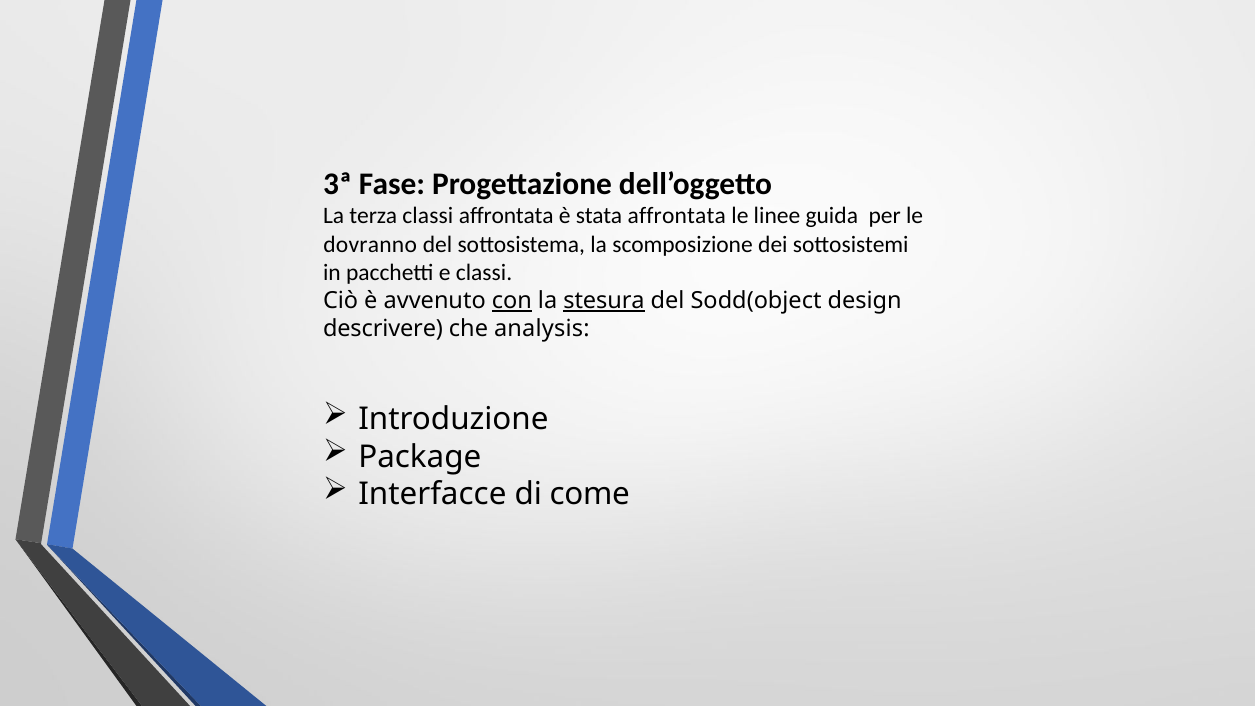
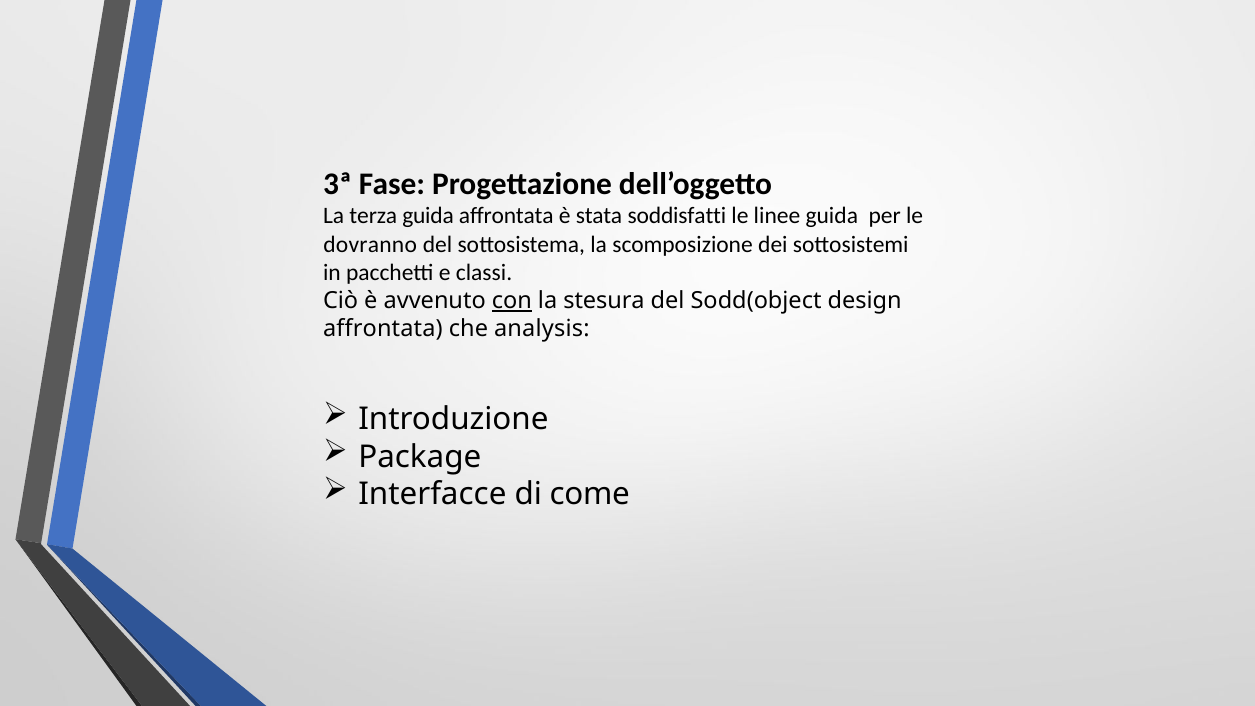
terza classi: classi -> guida
stata affrontata: affrontata -> soddisfatti
stesura underline: present -> none
descrivere at (383, 329): descrivere -> affrontata
